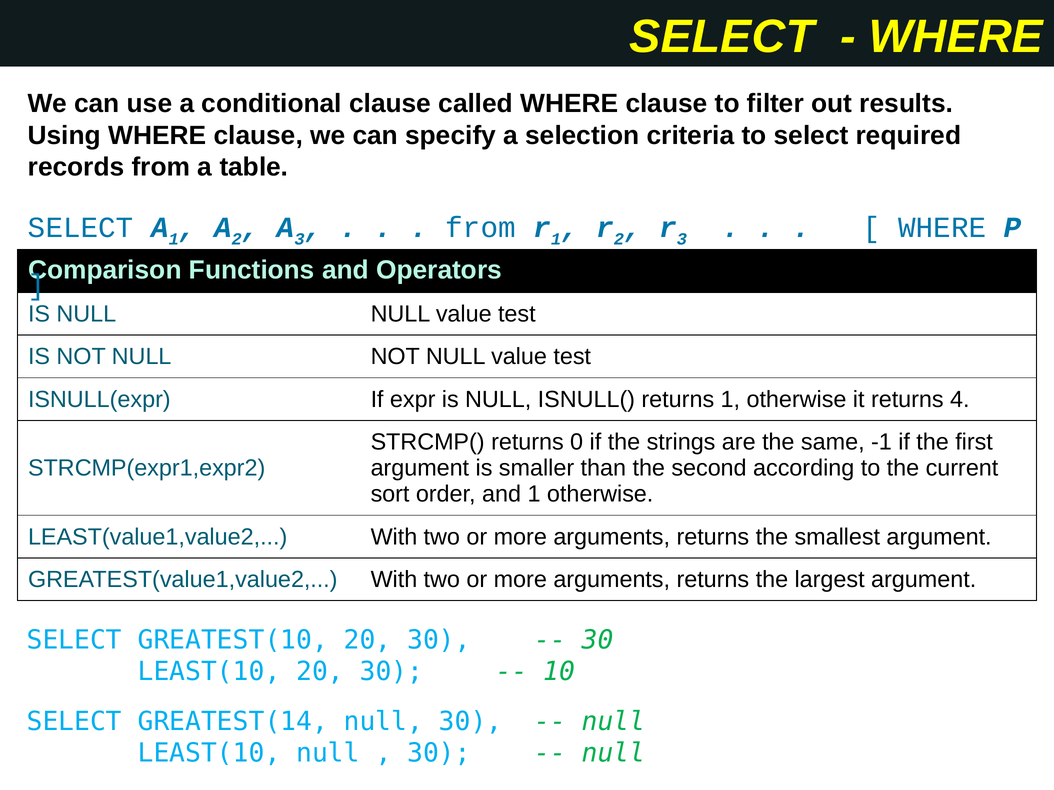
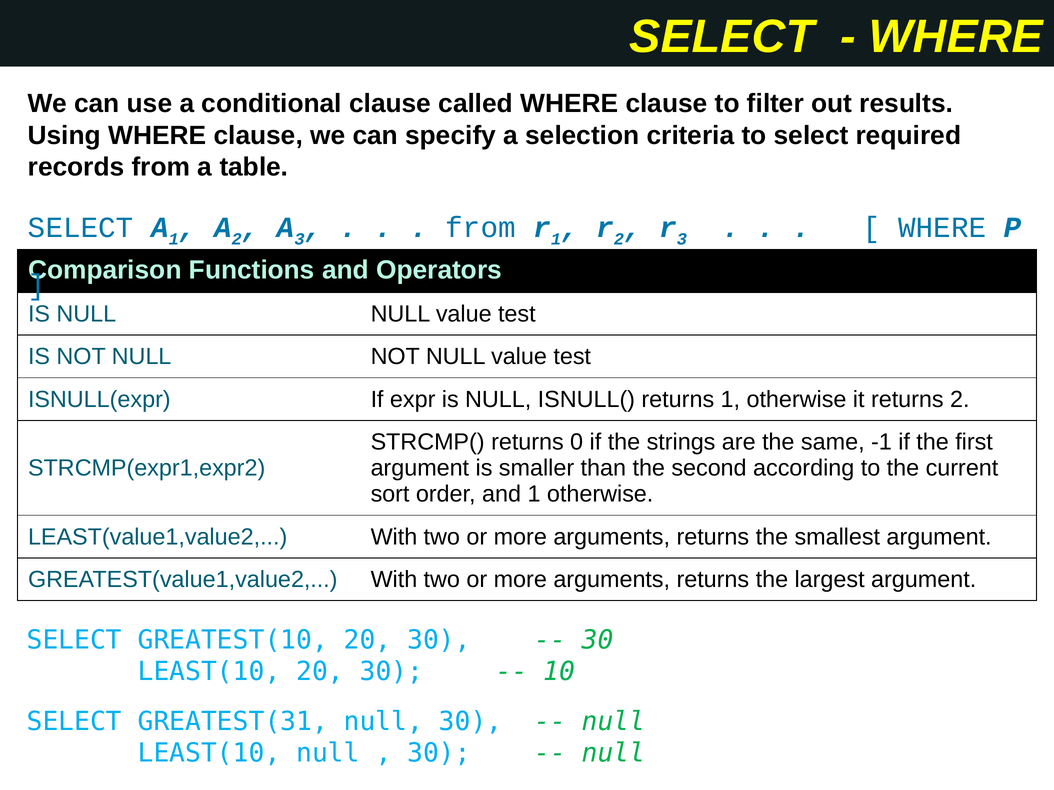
returns 4: 4 -> 2
GREATEST(14: GREATEST(14 -> GREATEST(31
